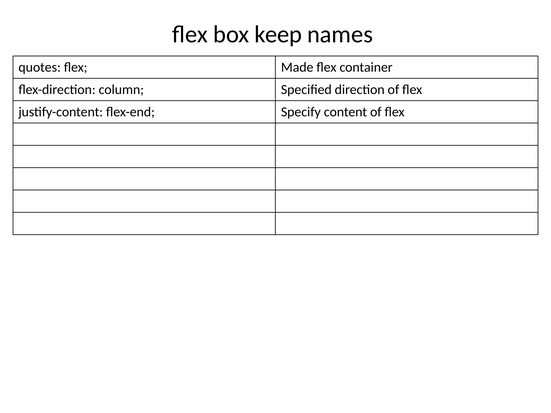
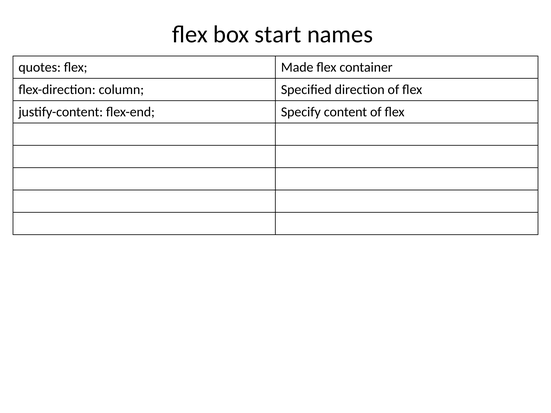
keep: keep -> start
